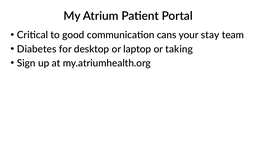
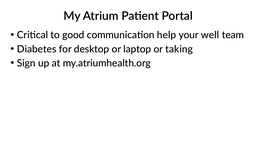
cans: cans -> help
stay: stay -> well
